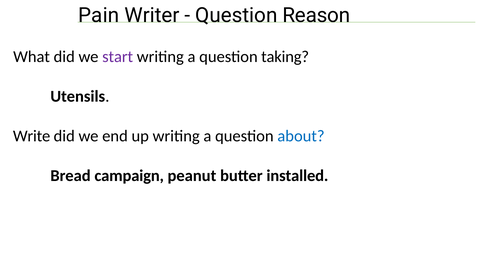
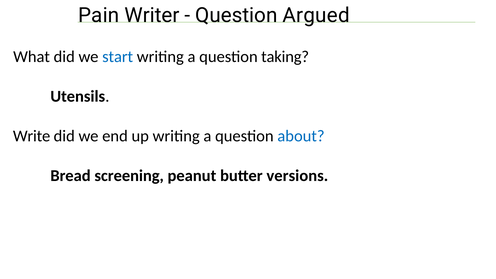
Reason: Reason -> Argued
start colour: purple -> blue
campaign: campaign -> screening
installed: installed -> versions
